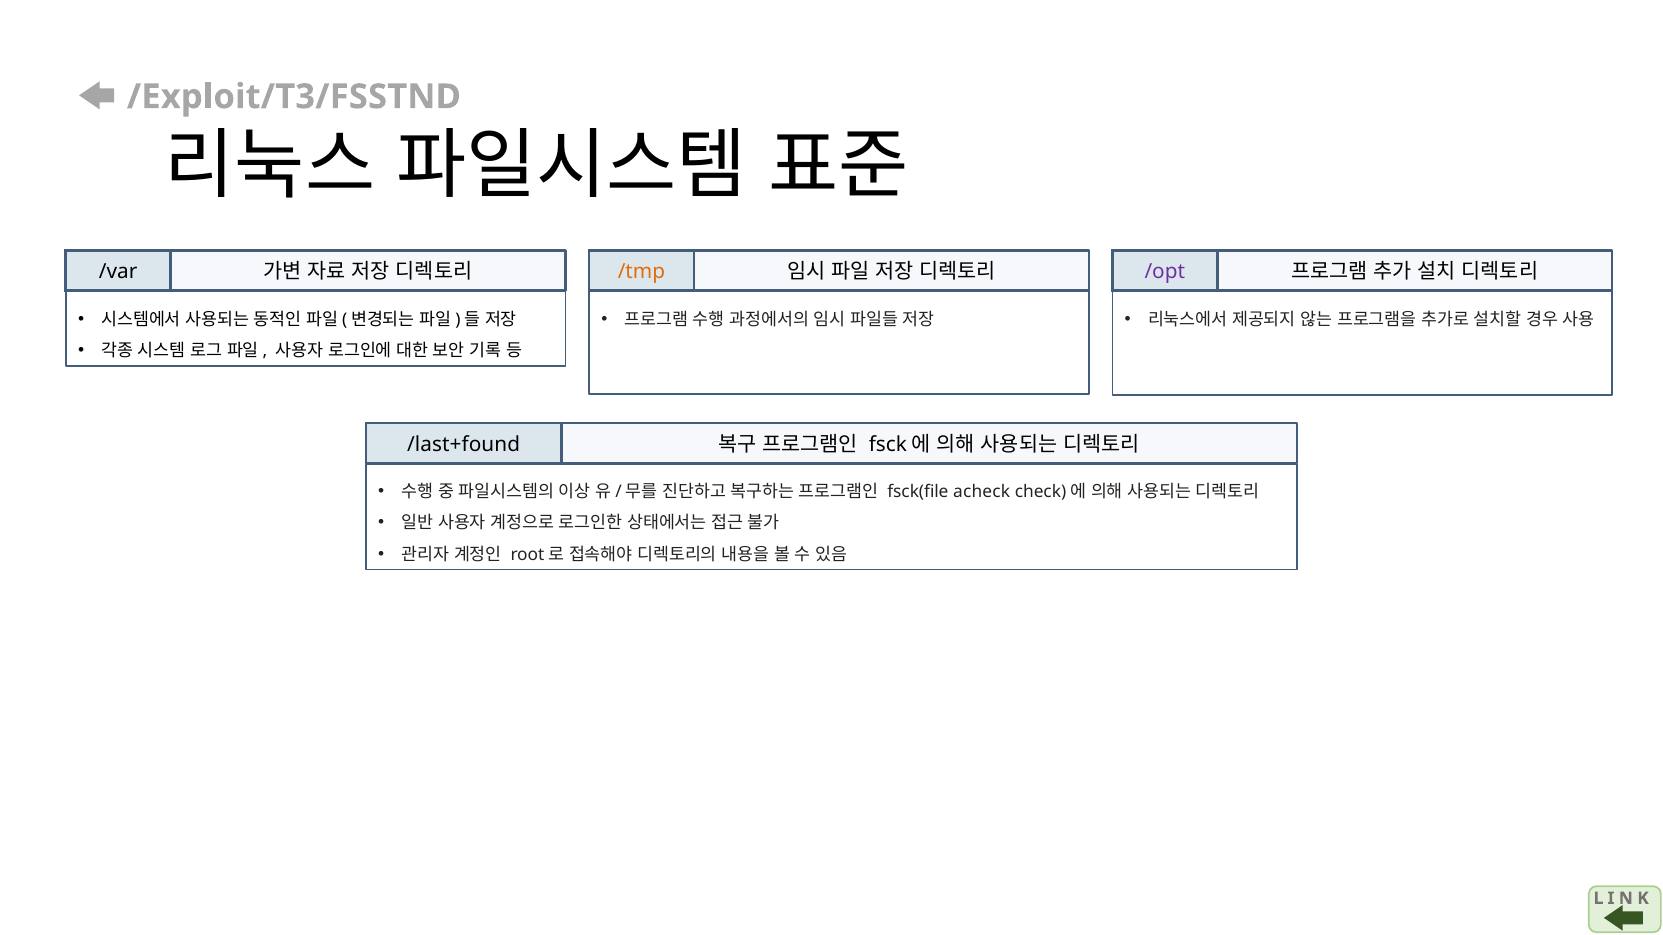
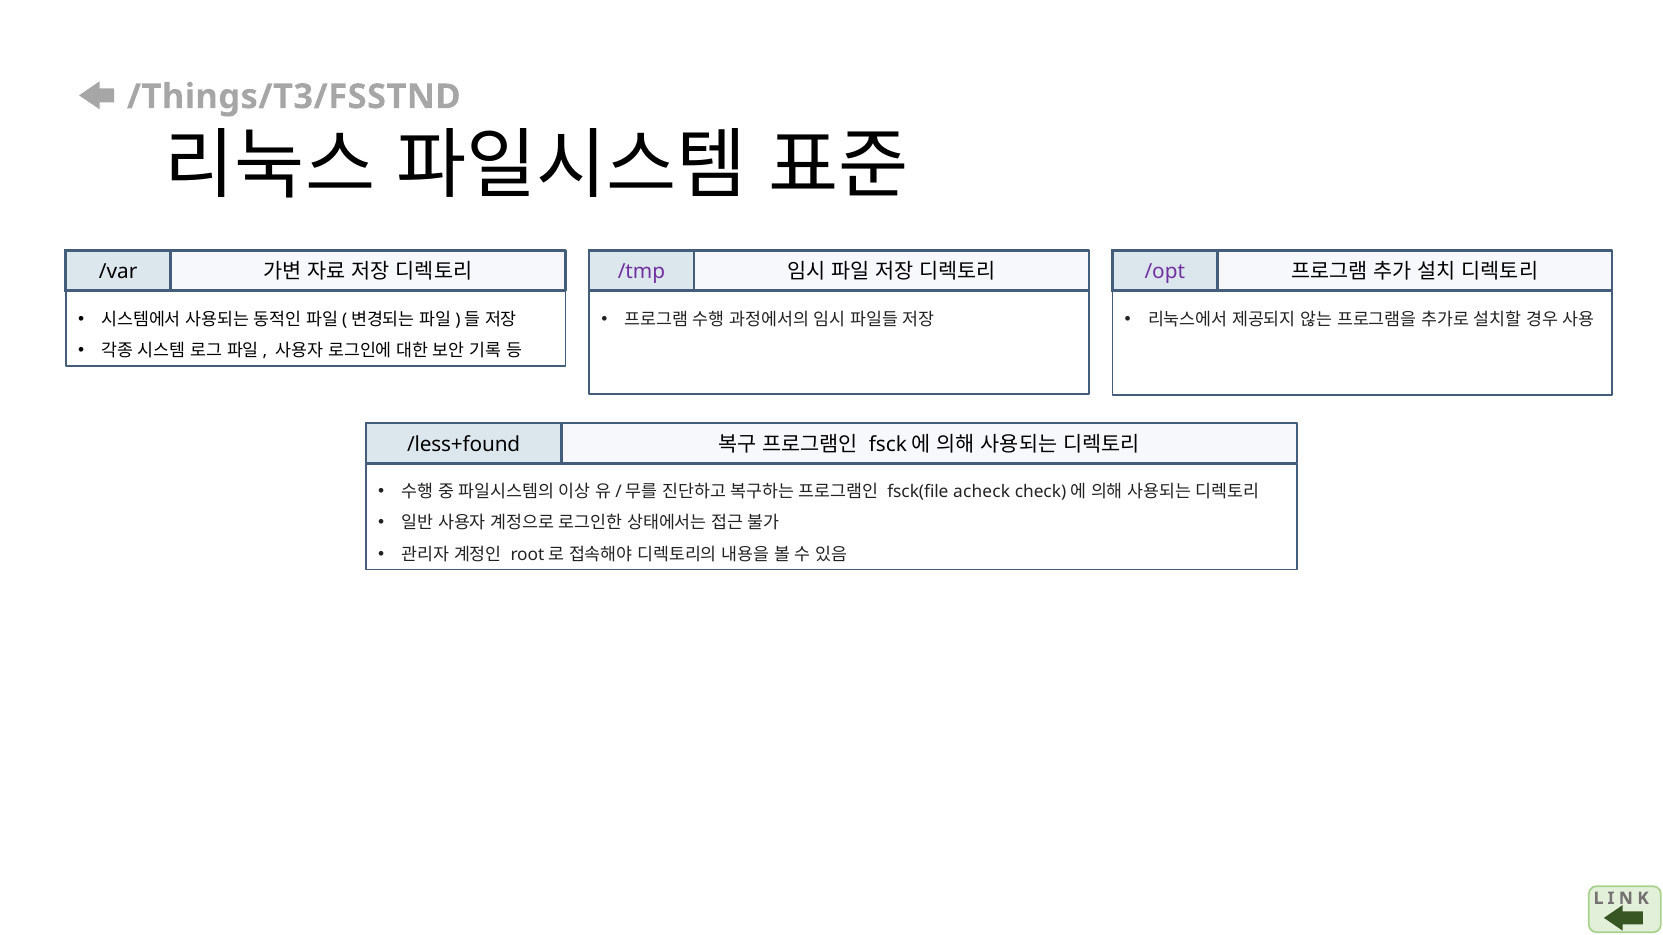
/Exploit/T3/FSSTND: /Exploit/T3/FSSTND -> /Things/T3/FSSTND
/tmp colour: orange -> purple
/last+found: /last+found -> /less+found
